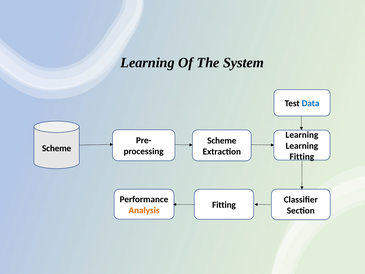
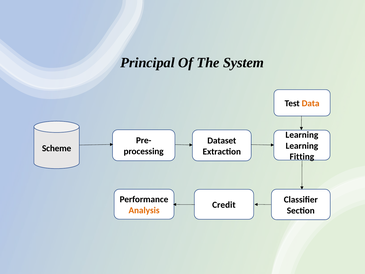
Learning at (148, 63): Learning -> Principal
Data colour: blue -> orange
Scheme at (222, 140): Scheme -> Dataset
Fitting at (224, 205): Fitting -> Credit
